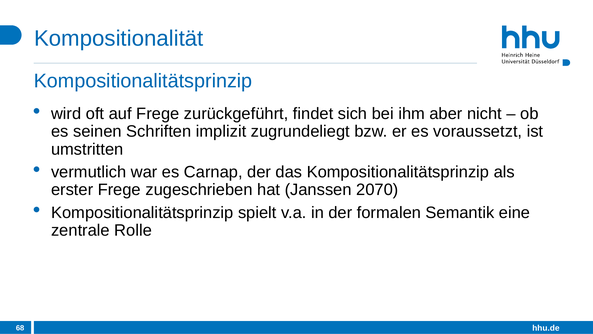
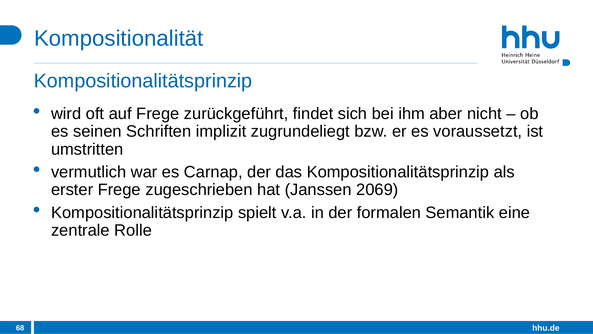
2070: 2070 -> 2069
